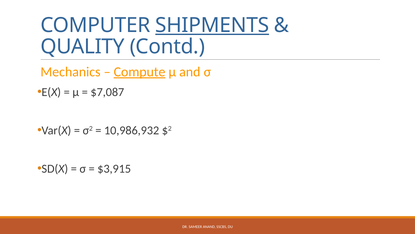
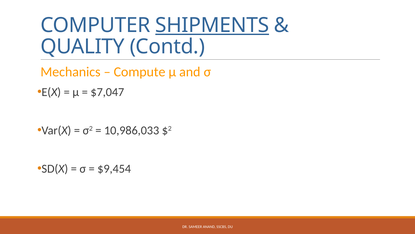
Compute underline: present -> none
$7,087: $7,087 -> $7,047
10,986,932: 10,986,932 -> 10,986,033
$3,915: $3,915 -> $9,454
